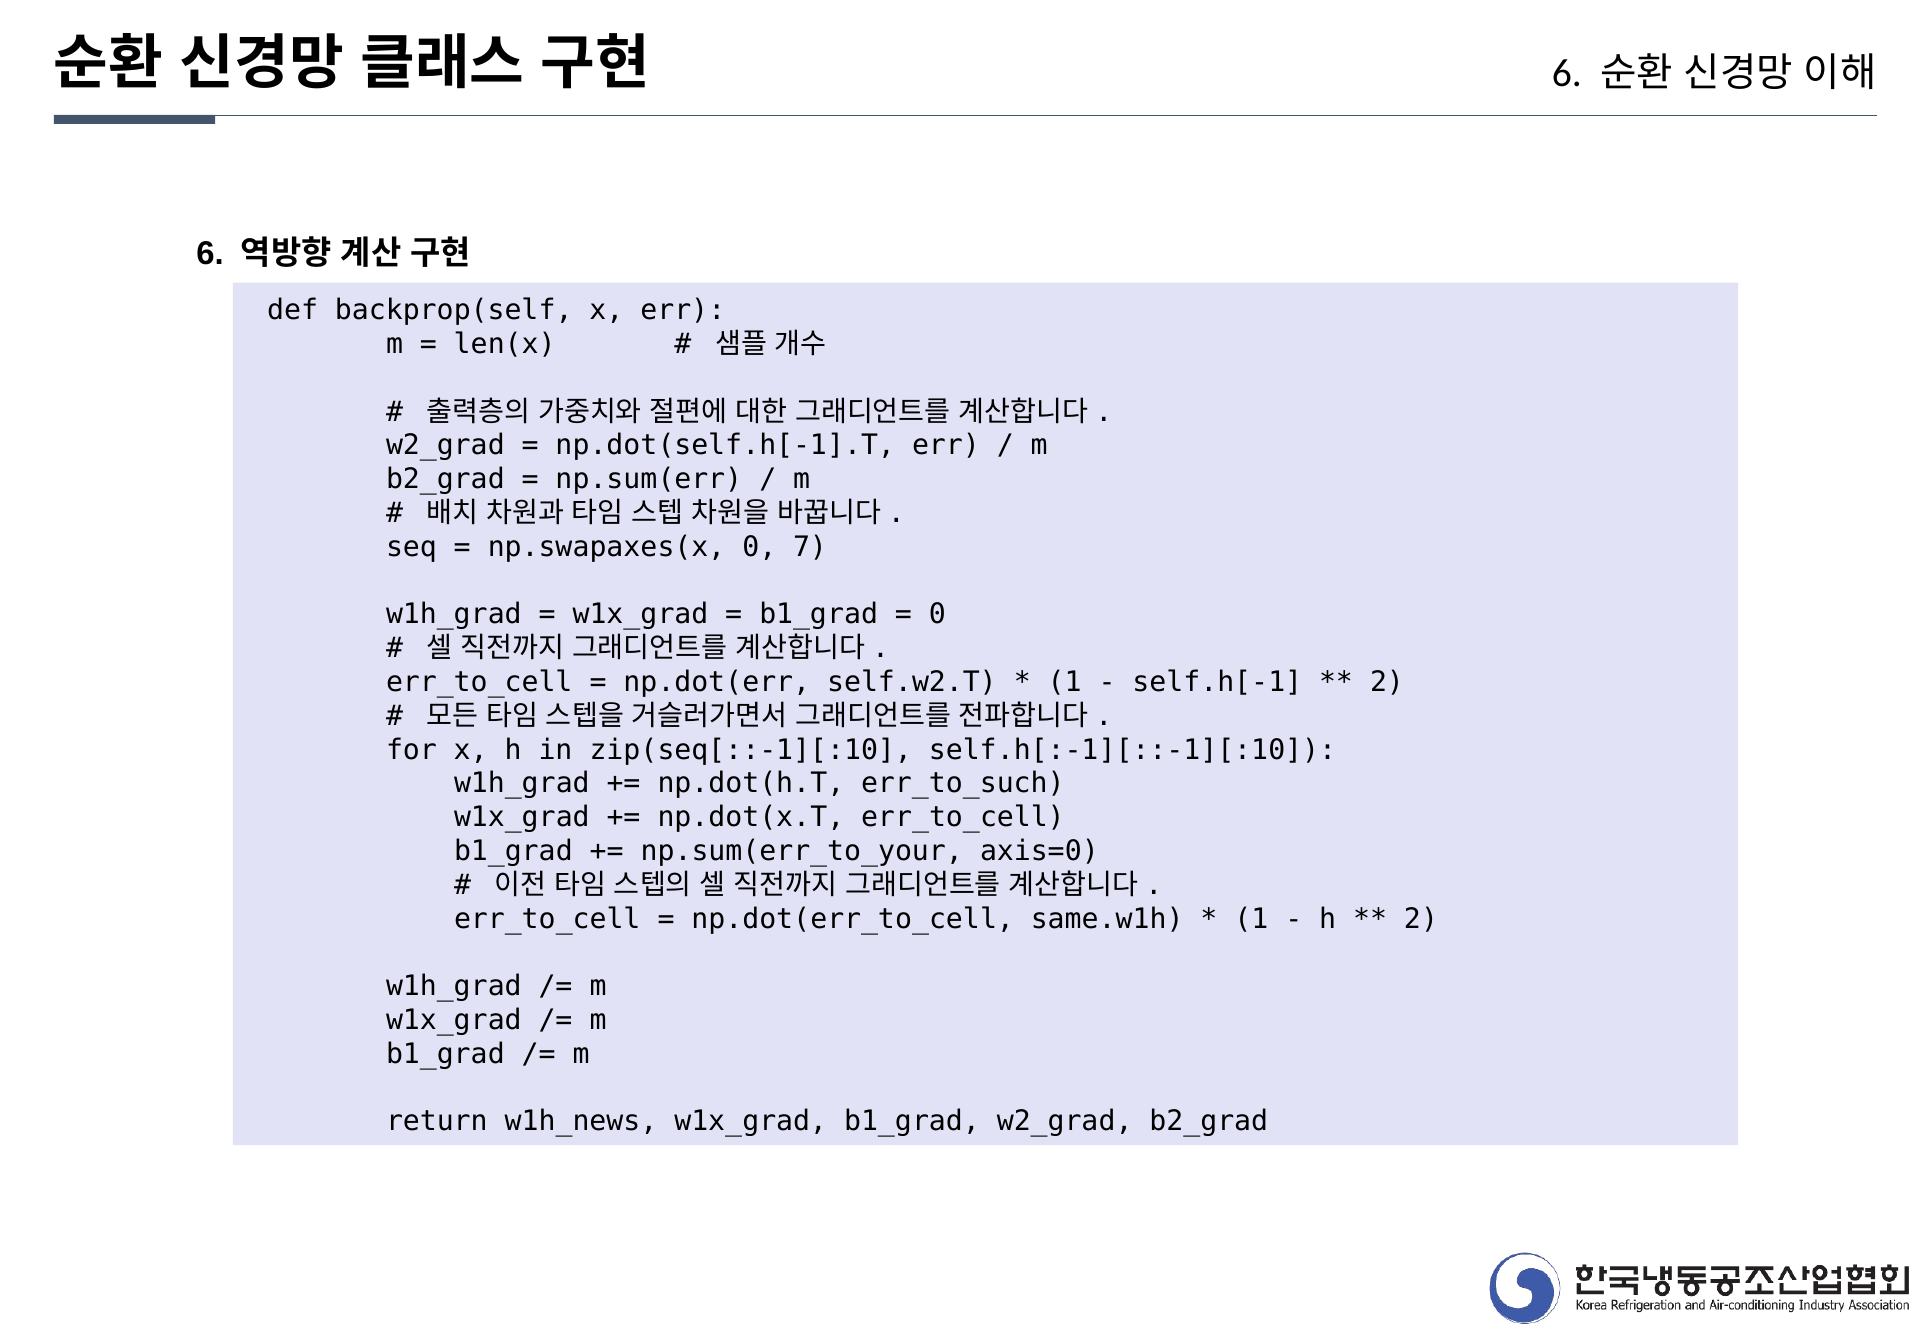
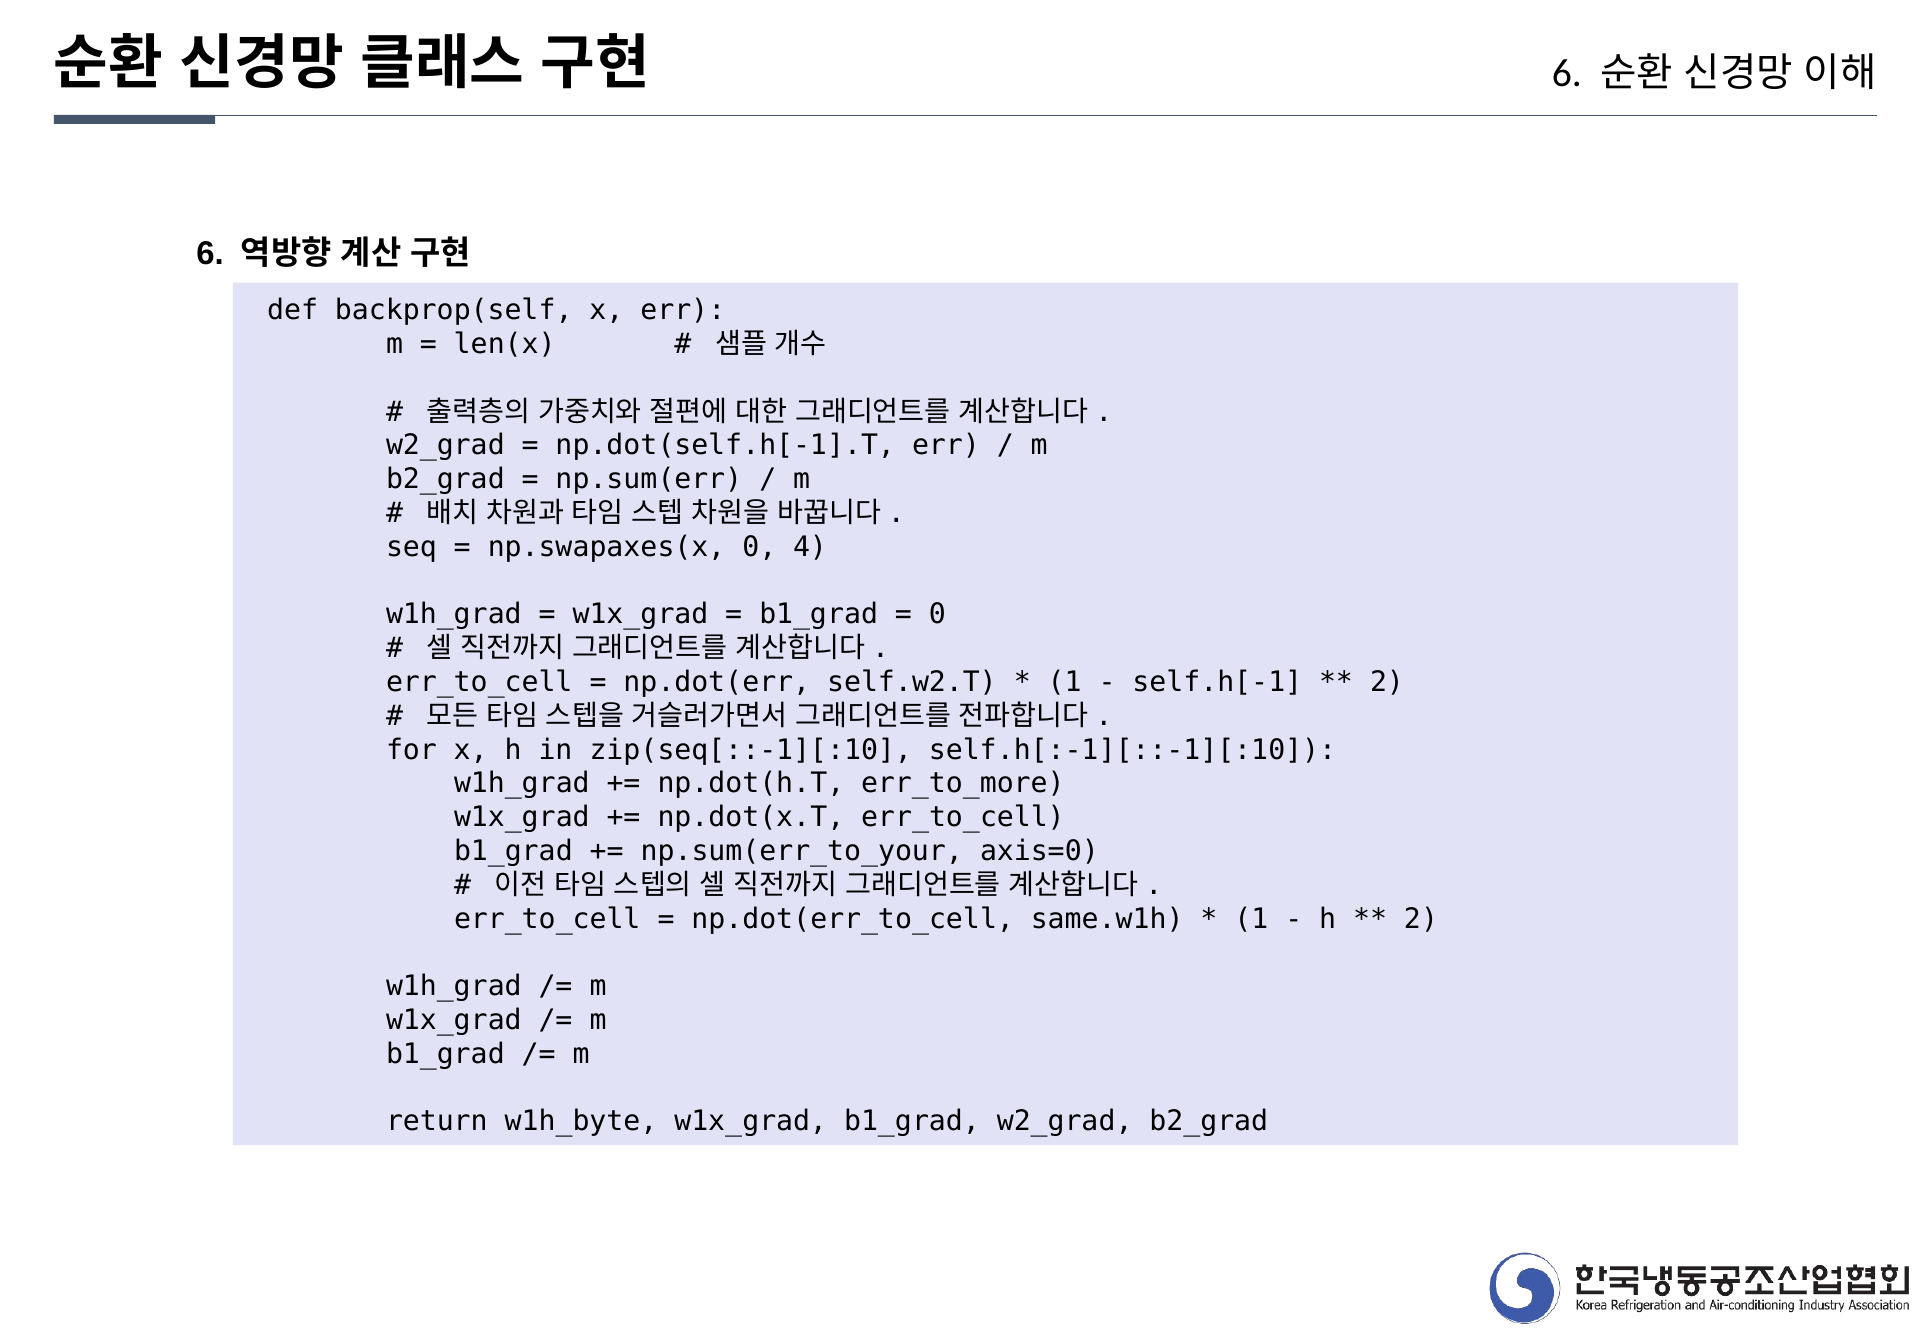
7: 7 -> 4
err_to_such: err_to_such -> err_to_more
w1h_news: w1h_news -> w1h_byte
